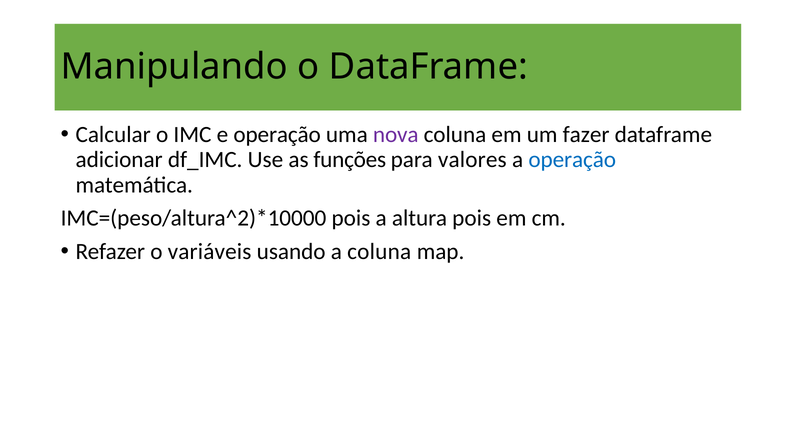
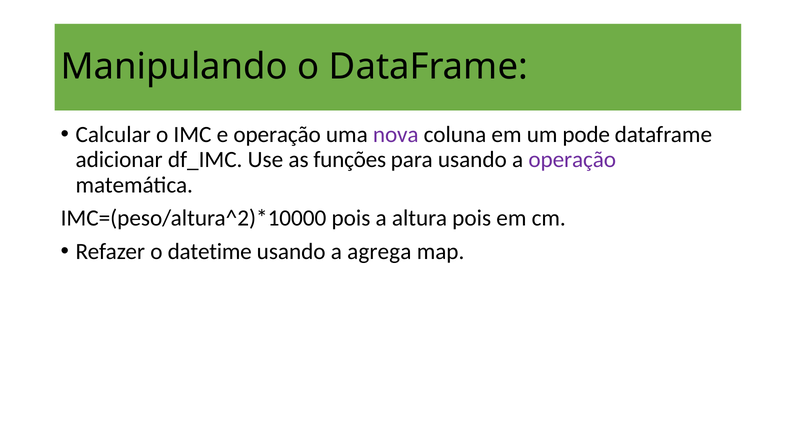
fazer: fazer -> pode
para valores: valores -> usando
operação at (572, 160) colour: blue -> purple
variáveis: variáveis -> datetime
a coluna: coluna -> agrega
